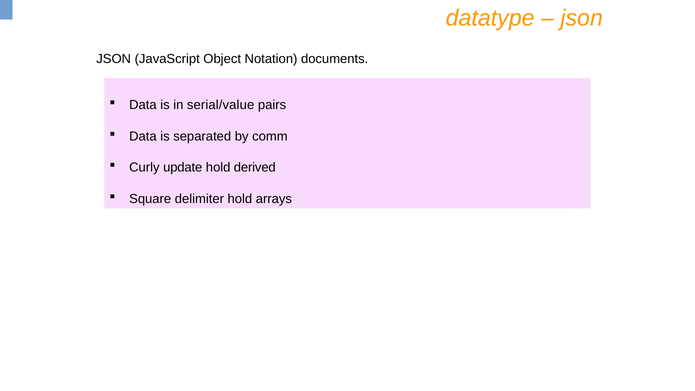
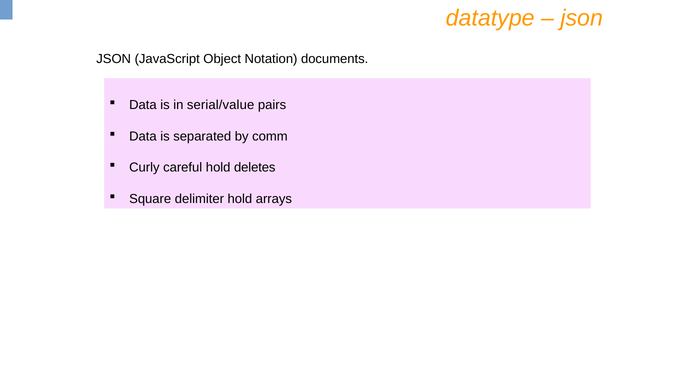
update: update -> careful
derived: derived -> deletes
